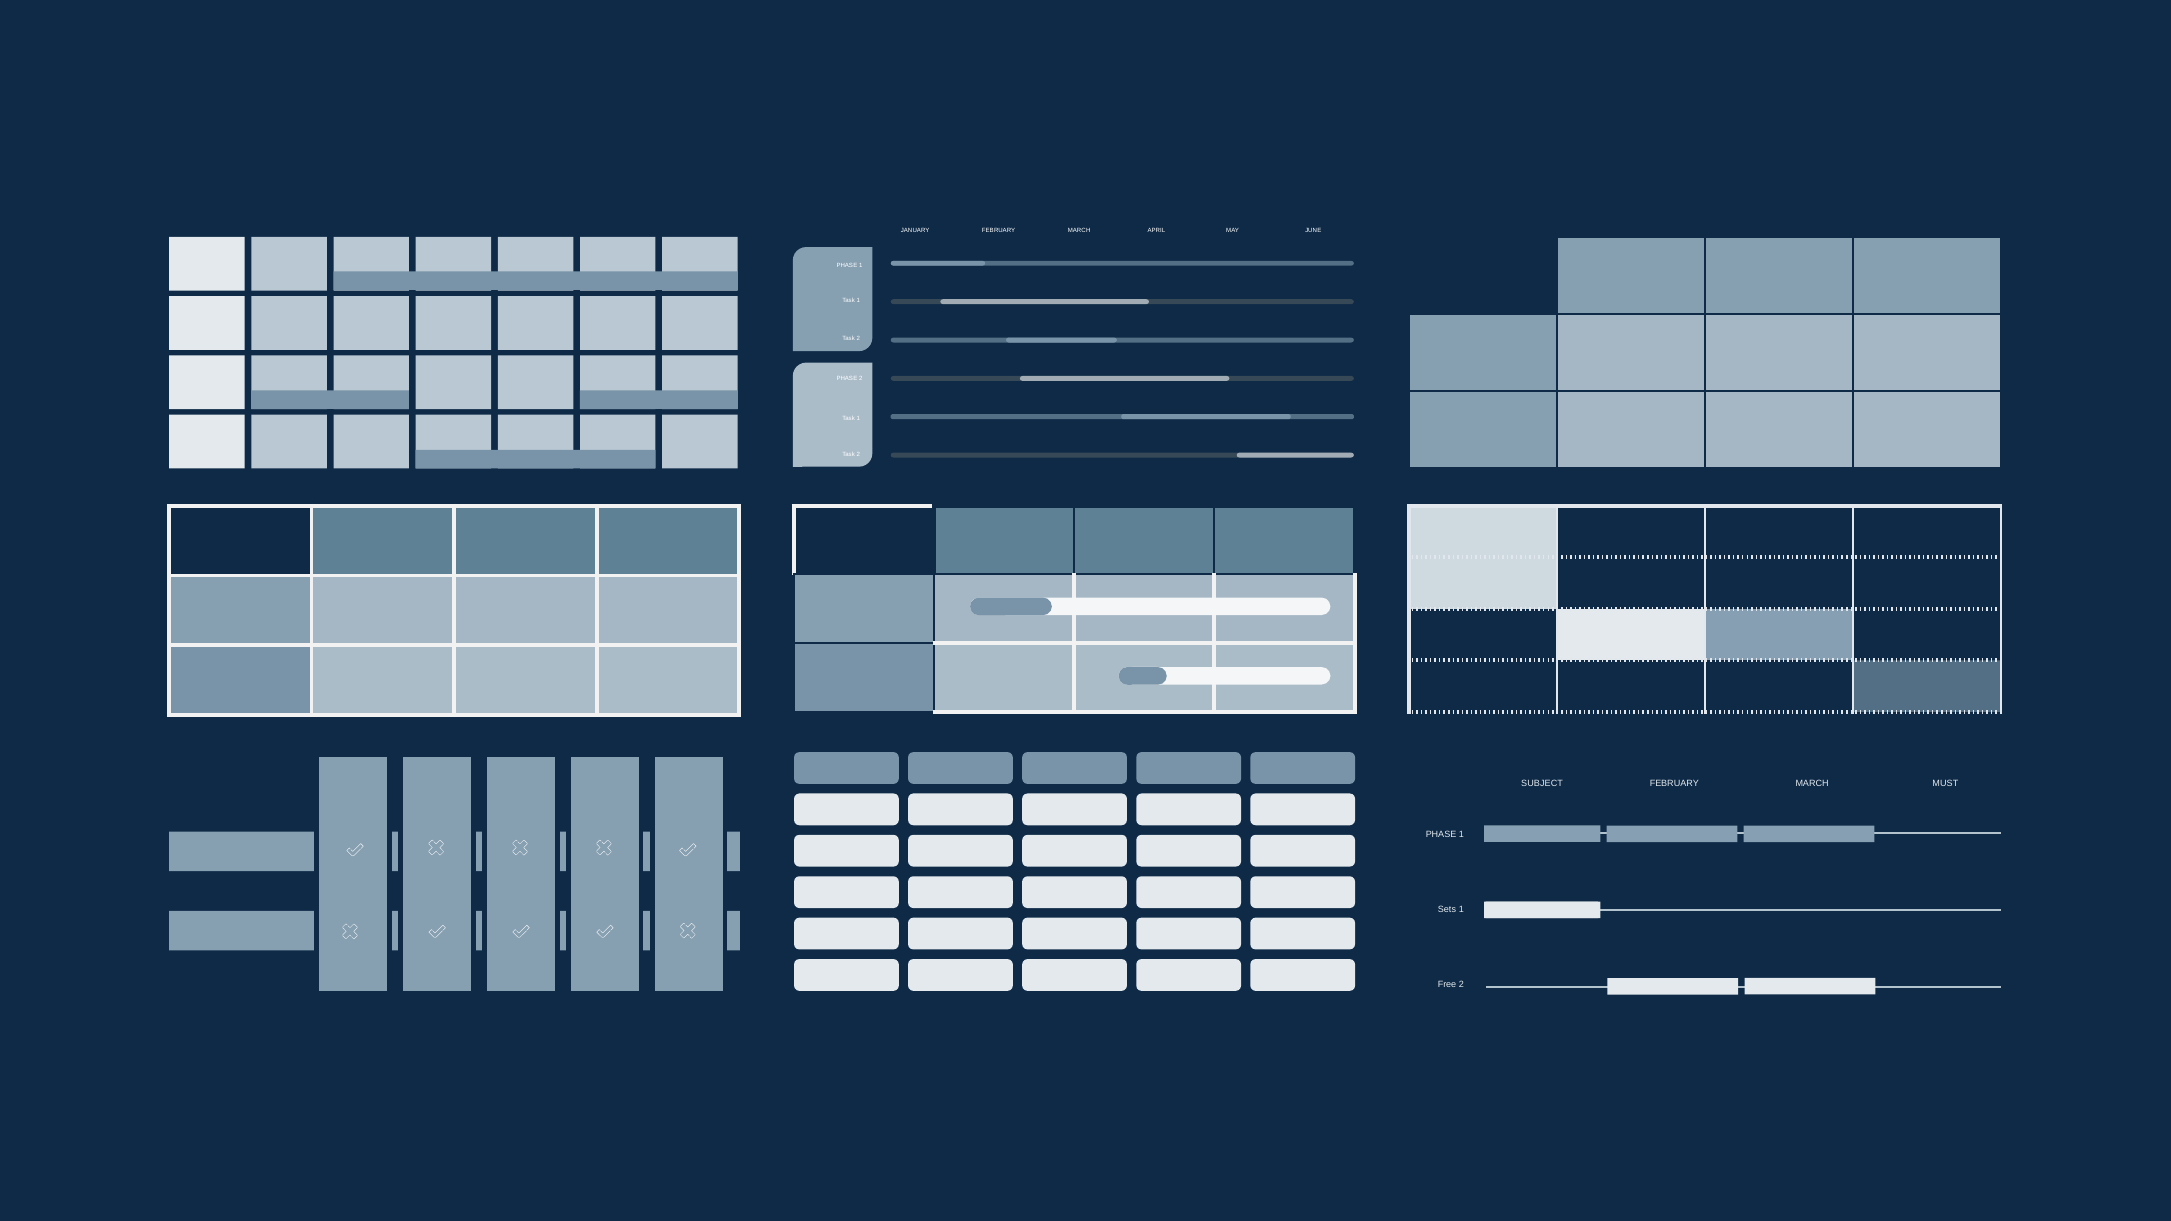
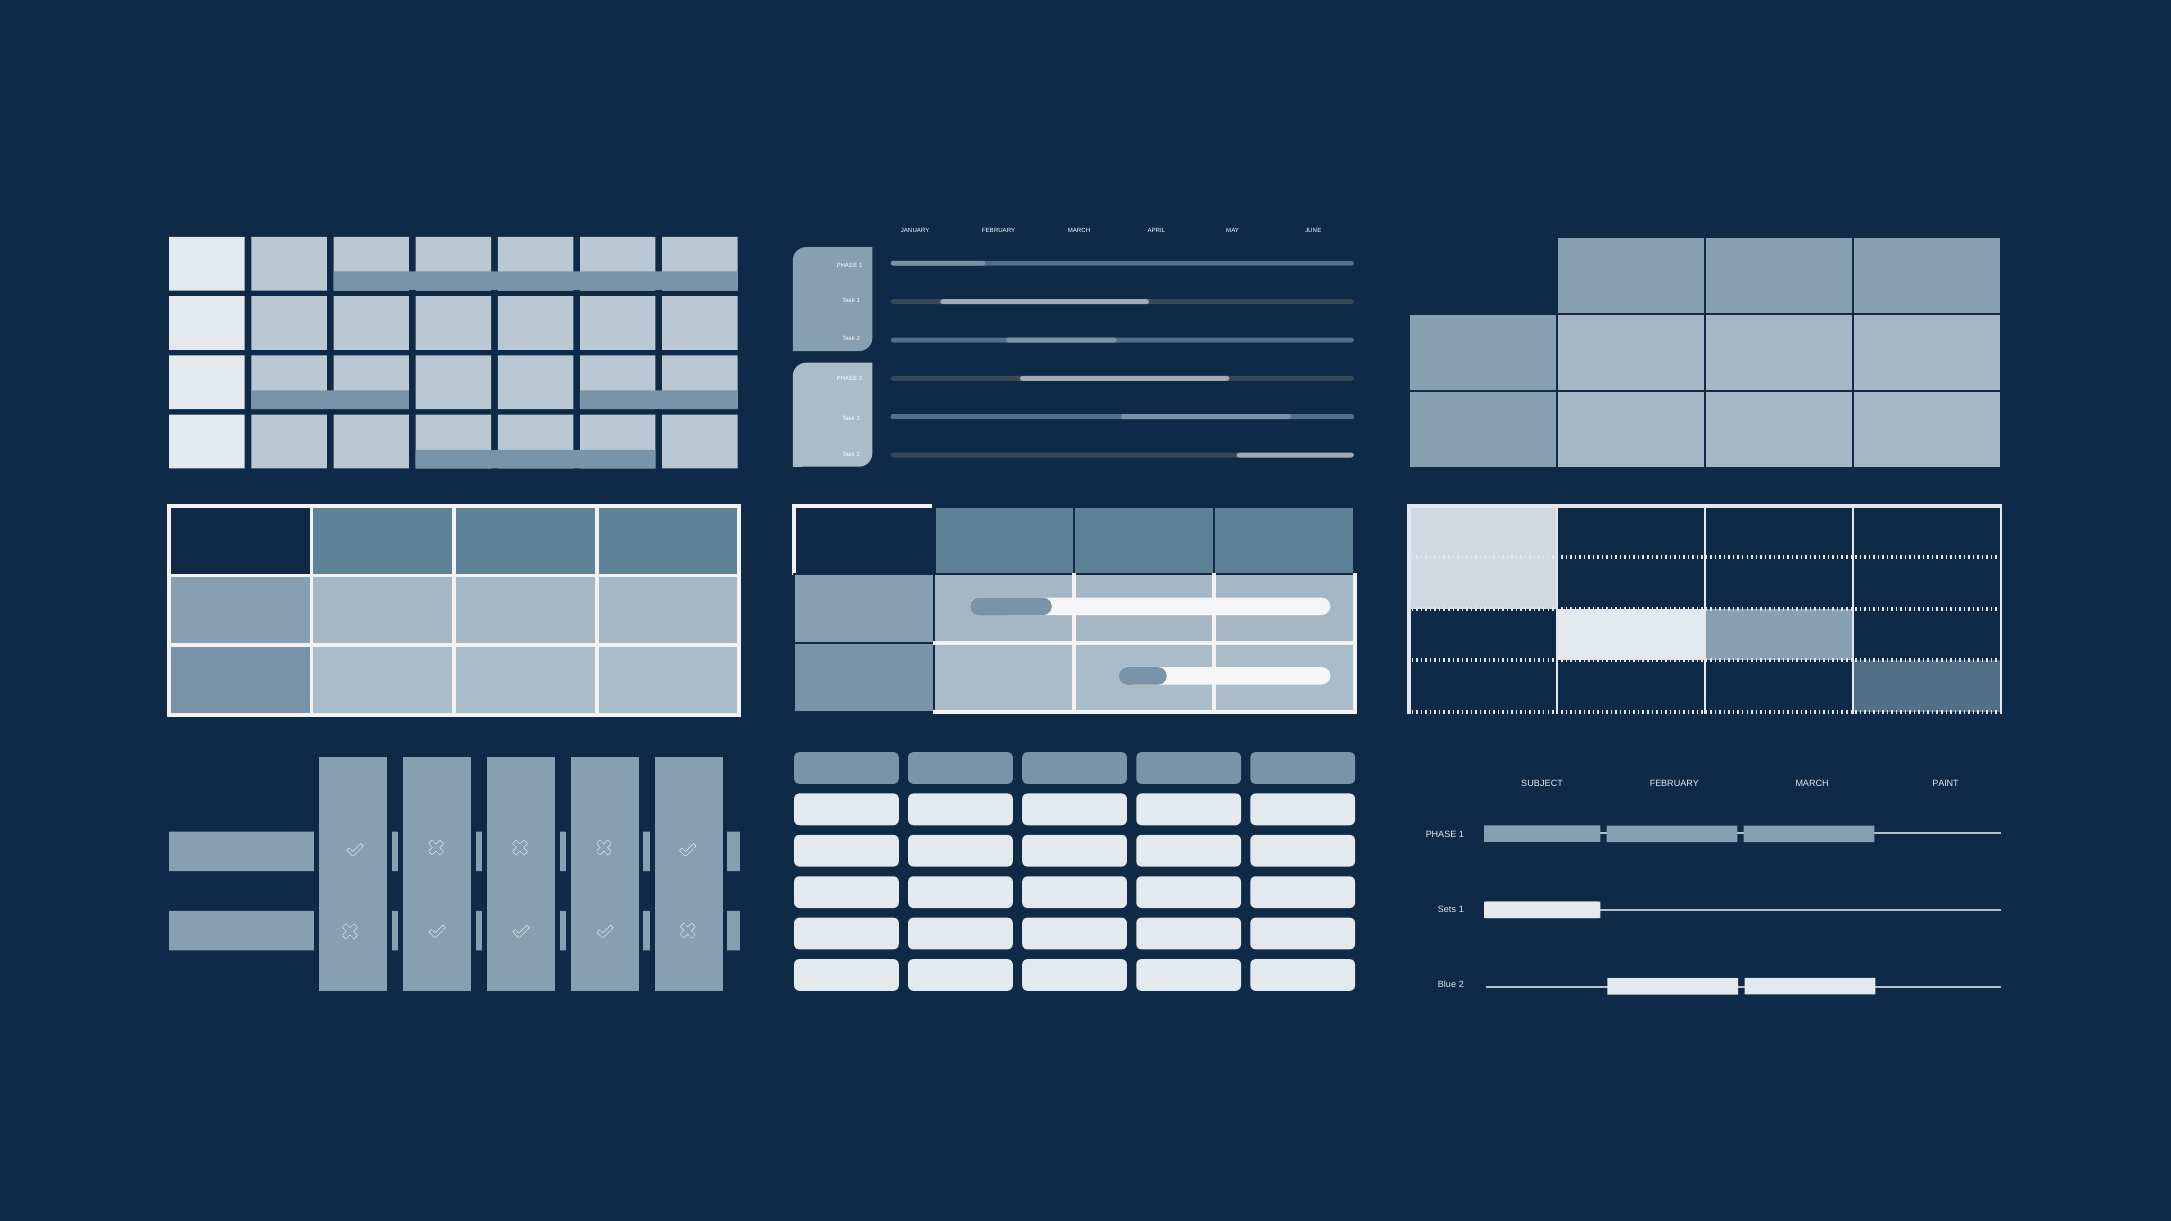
MUST: MUST -> PAINT
Free: Free -> Blue
